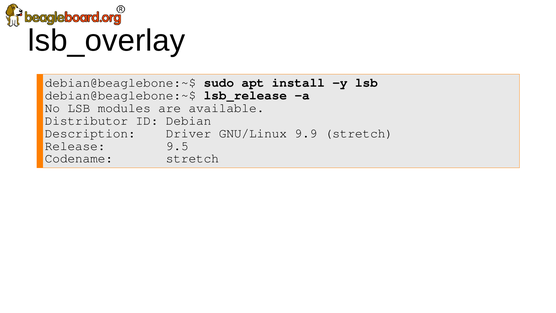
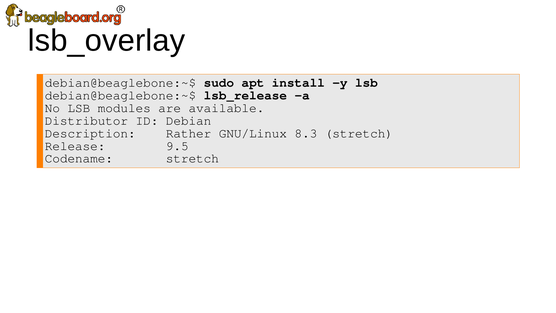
Driver: Driver -> Rather
9.9: 9.9 -> 8.3
